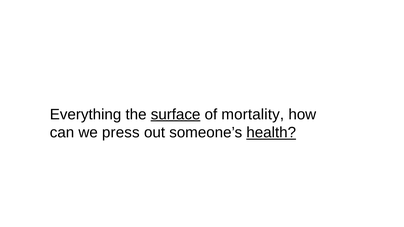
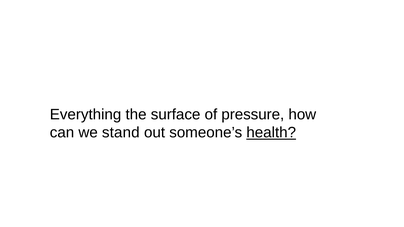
surface underline: present -> none
mortality: mortality -> pressure
press: press -> stand
